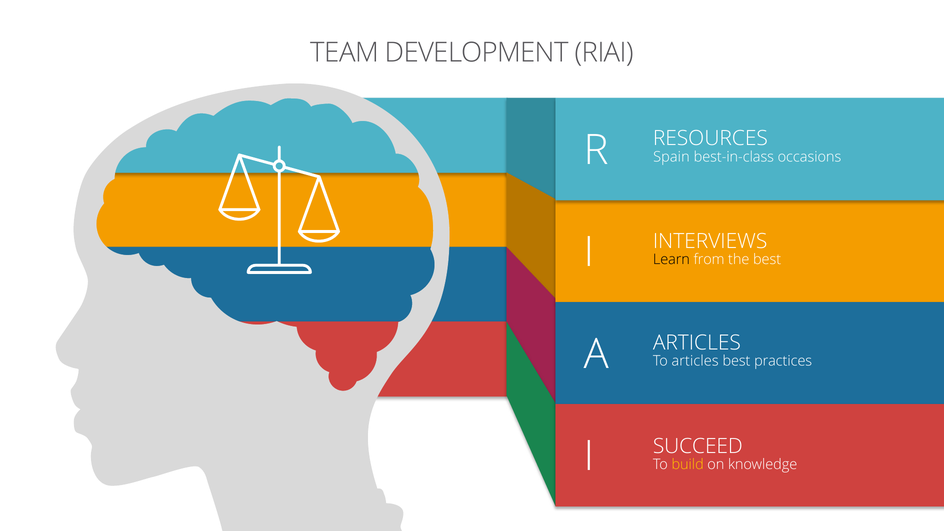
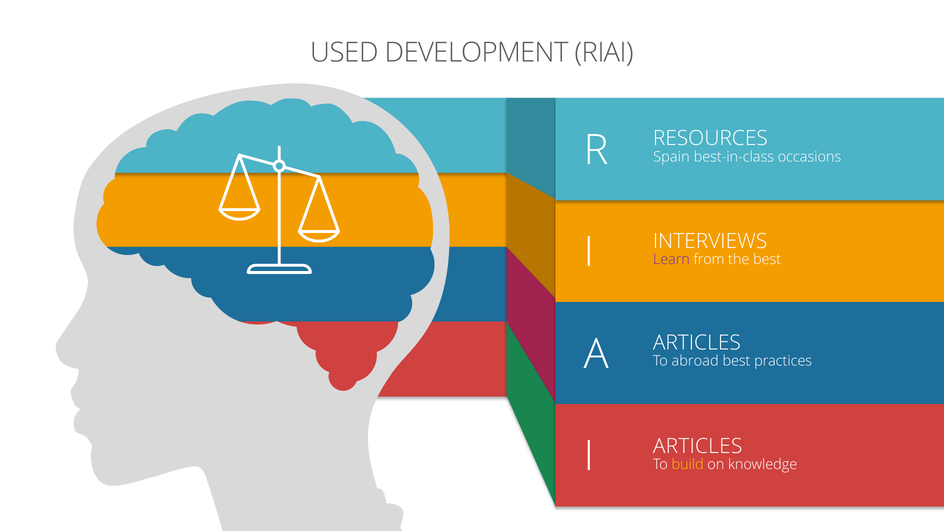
TEAM: TEAM -> USED
Learn colour: black -> purple
To articles: articles -> abroad
SUCCEED at (698, 447): SUCCEED -> ARTICLES
